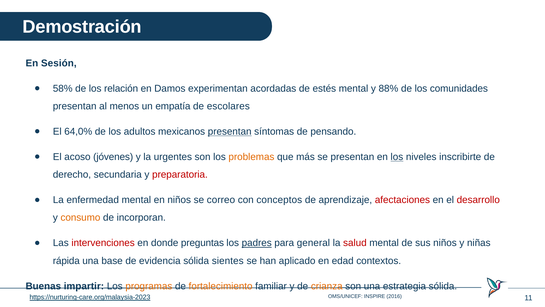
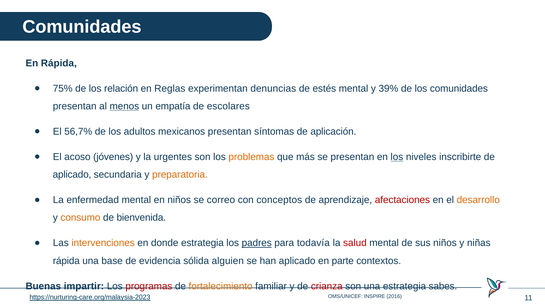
Demostración at (82, 27): Demostración -> Comunidades
En Sesión: Sesión -> Rápida
58%: 58% -> 75%
Damos: Damos -> Reglas
acordadas: acordadas -> denuncias
88%: 88% -> 39%
menos underline: none -> present
64,0%: 64,0% -> 56,7%
presentan at (230, 131) underline: present -> none
pensando: pensando -> aplicación
derecho at (72, 174): derecho -> aplicado
preparatoria colour: red -> orange
desarrollo colour: red -> orange
incorporan: incorporan -> bienvenida
intervenciones colour: red -> orange
donde preguntas: preguntas -> estrategia
general: general -> todavía
sientes: sientes -> alguien
edad: edad -> parte
programas colour: orange -> red
crianza colour: orange -> red
estrategia sólida: sólida -> sabes
